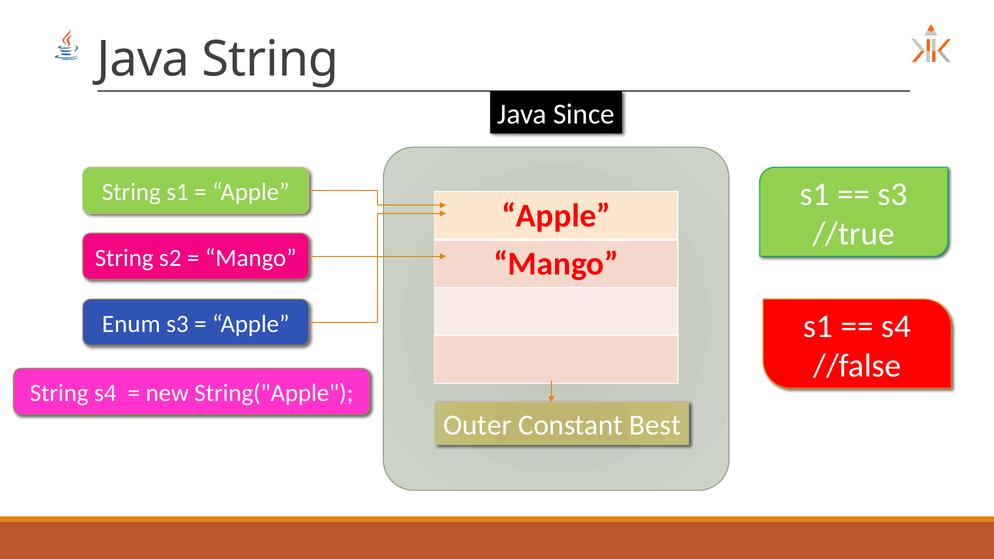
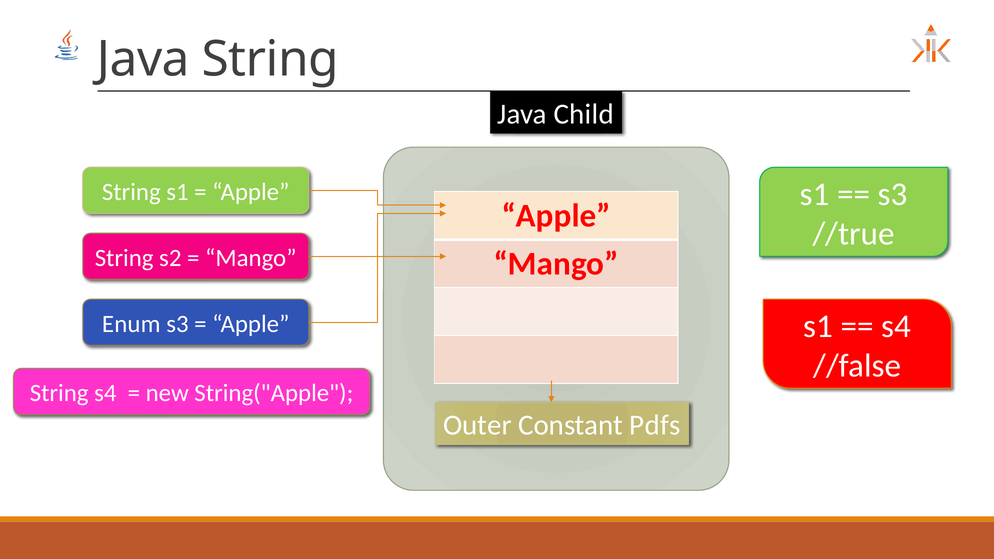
Since: Since -> Child
Best: Best -> Pdfs
